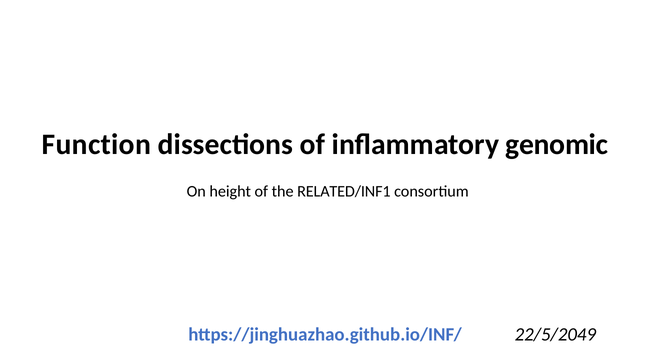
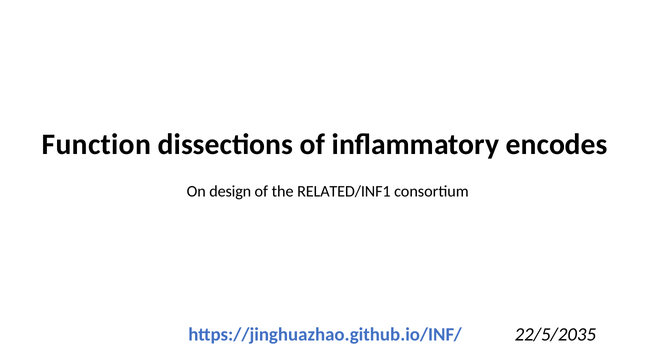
genomic: genomic -> encodes
height: height -> design
22/5/2049: 22/5/2049 -> 22/5/2035
